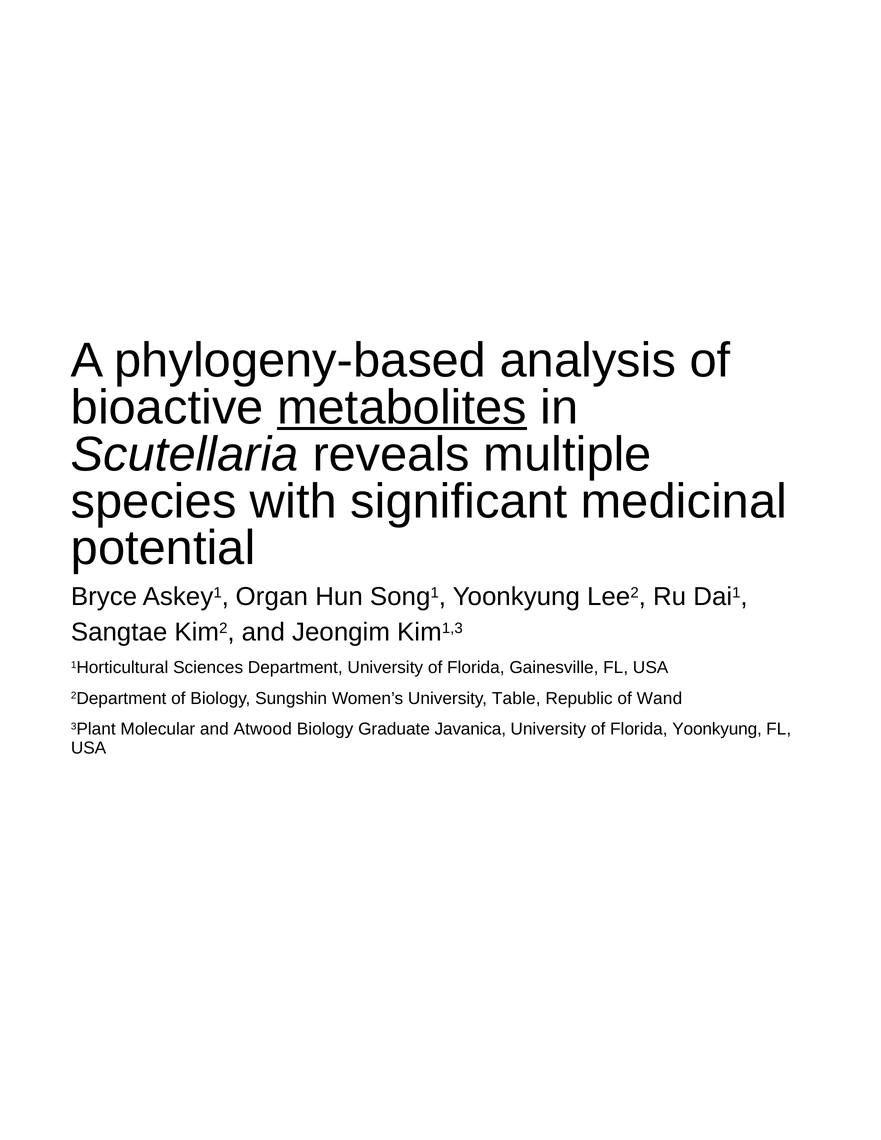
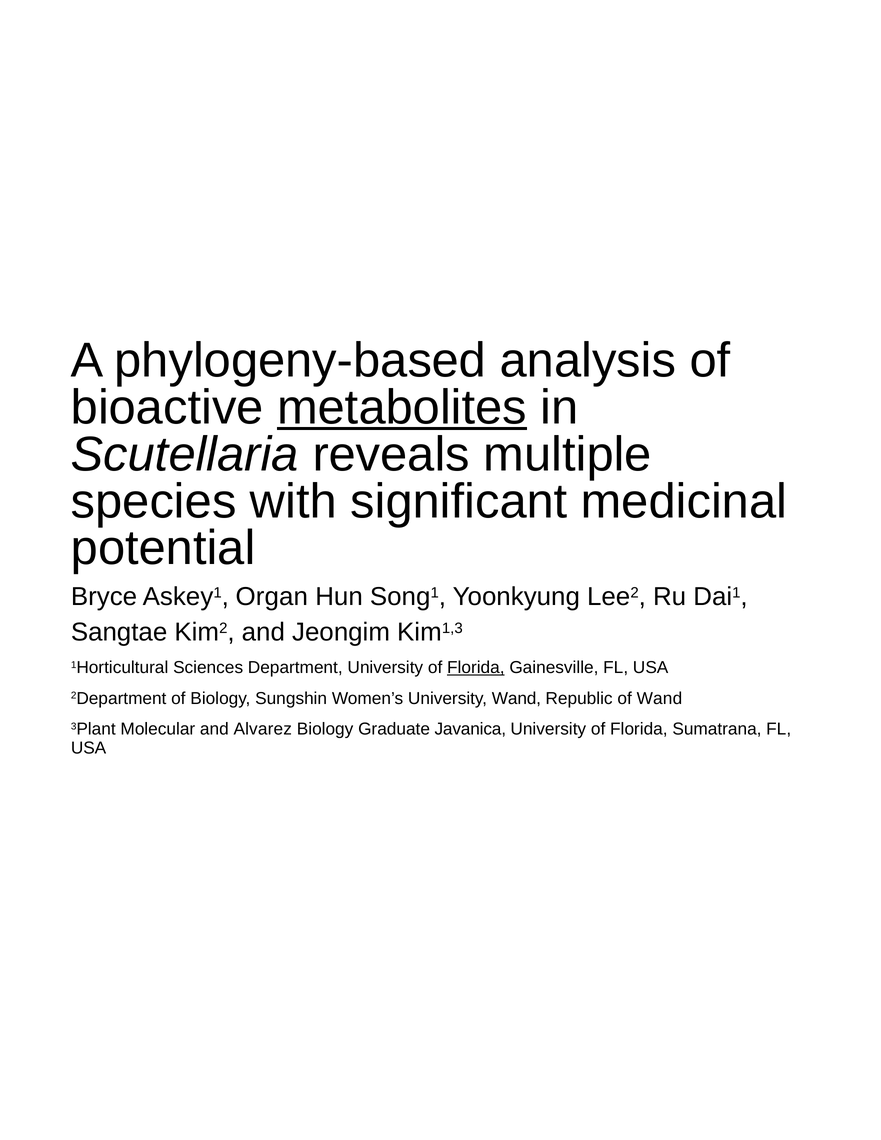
Florida at (476, 668) underline: none -> present
University Table: Table -> Wand
Atwood: Atwood -> Alvarez
Florida Yoonkyung: Yoonkyung -> Sumatrana
